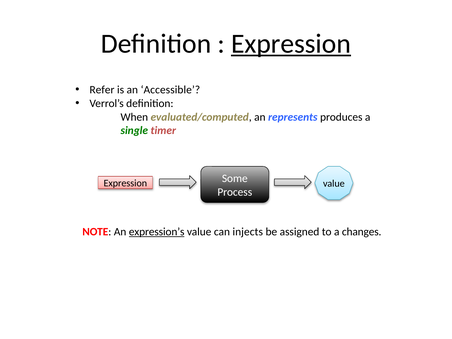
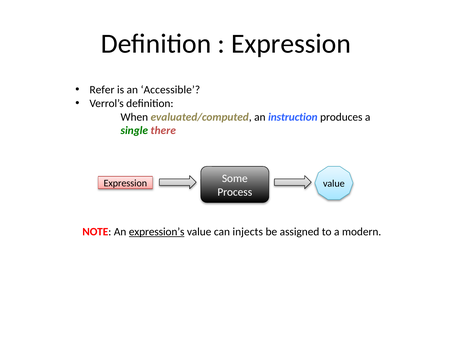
Expression at (291, 44) underline: present -> none
represents: represents -> instruction
timer: timer -> there
changes: changes -> modern
